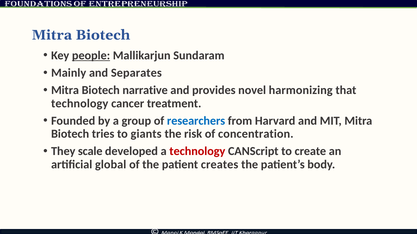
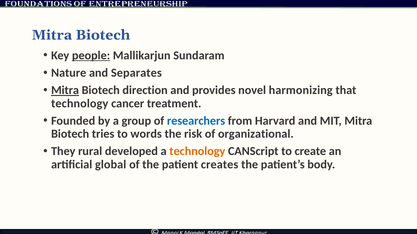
Mainly: Mainly -> Nature
Mitra at (65, 90) underline: none -> present
narrative: narrative -> direction
giants: giants -> words
concentration: concentration -> organizational
scale: scale -> rural
technology at (197, 152) colour: red -> orange
